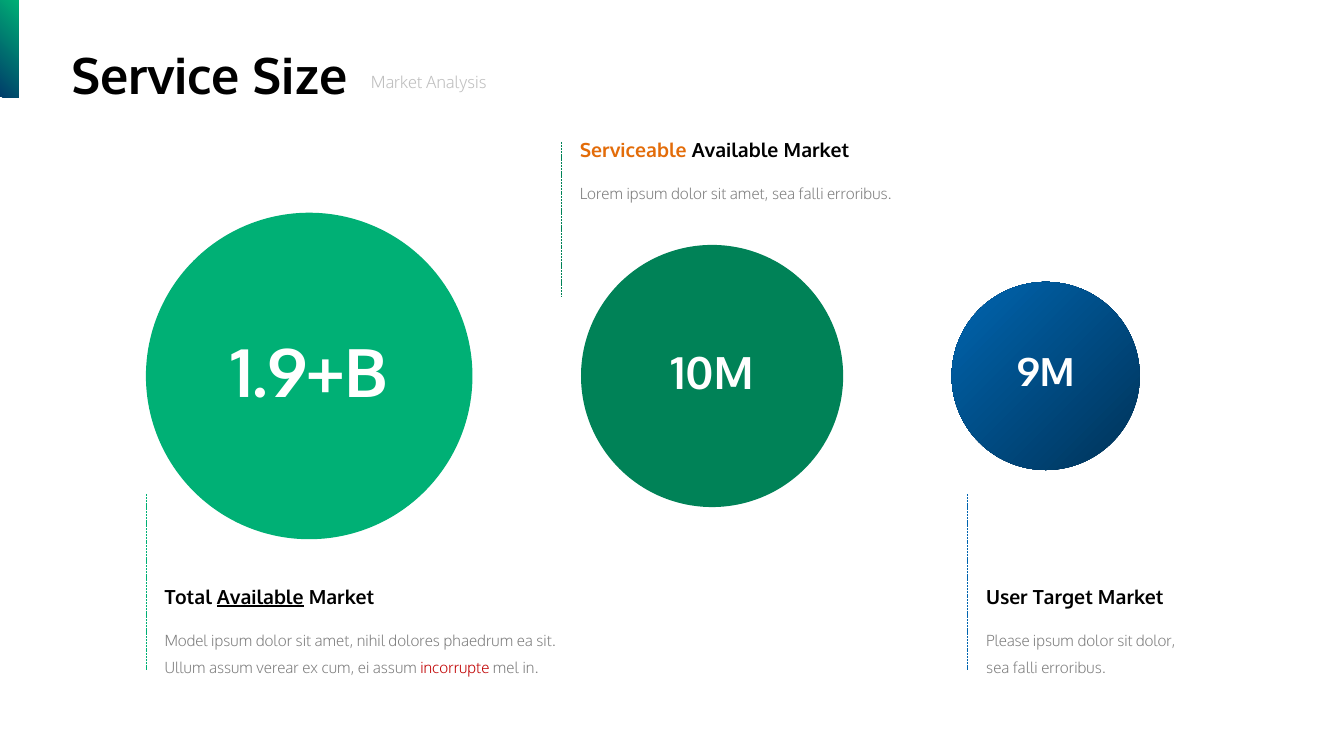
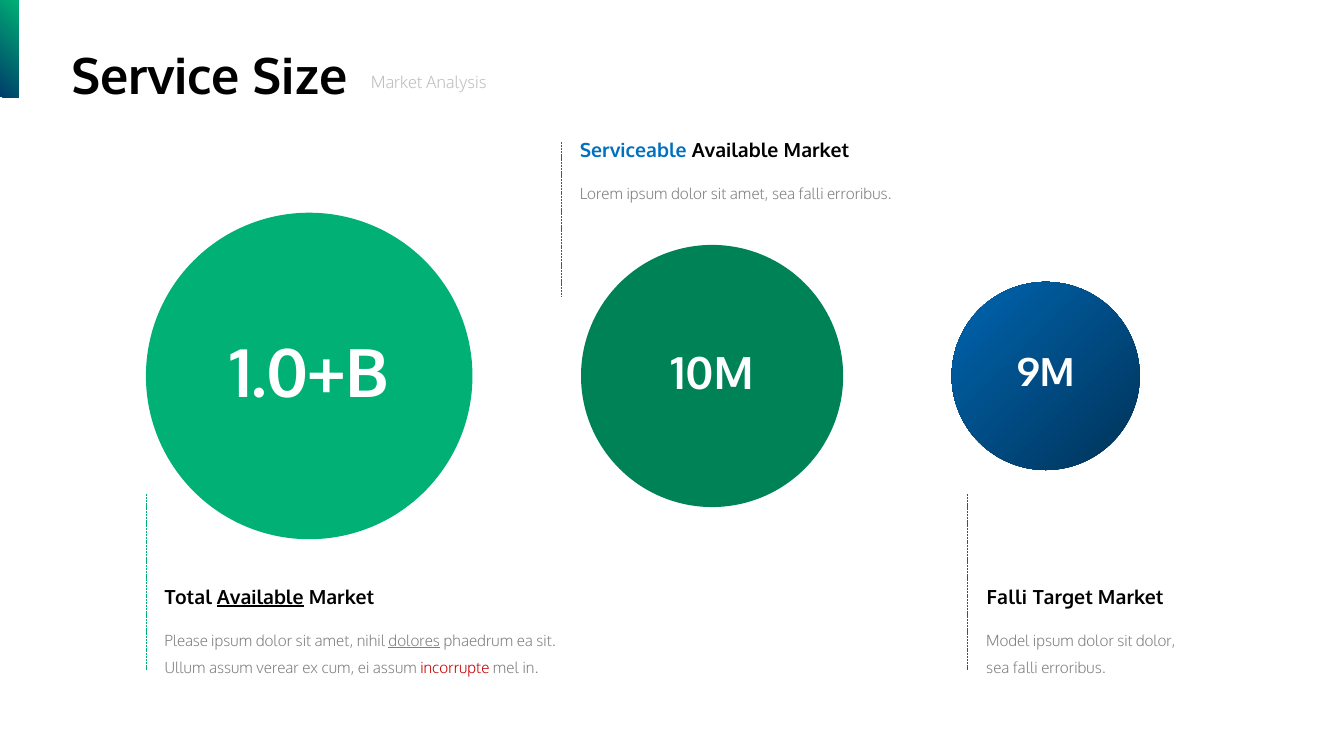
Serviceable colour: orange -> blue
1.9+B: 1.9+B -> 1.0+B
User at (1007, 598): User -> Falli
Model: Model -> Please
dolores underline: none -> present
Please: Please -> Model
